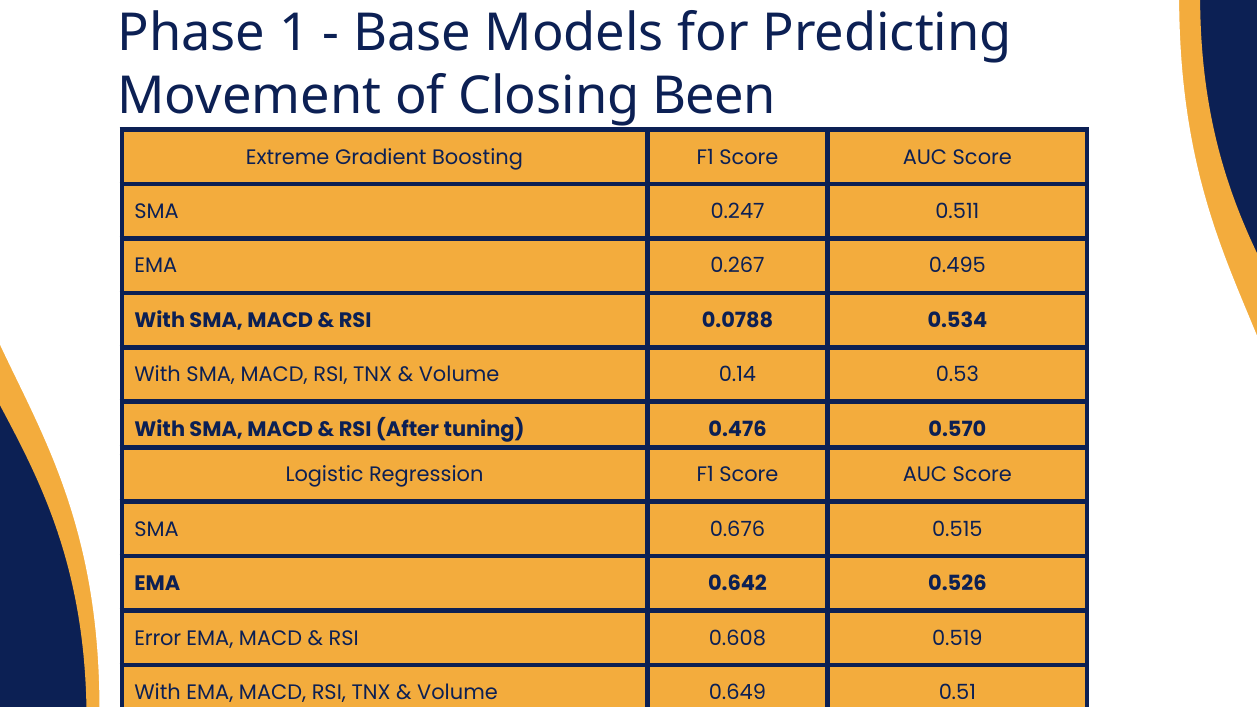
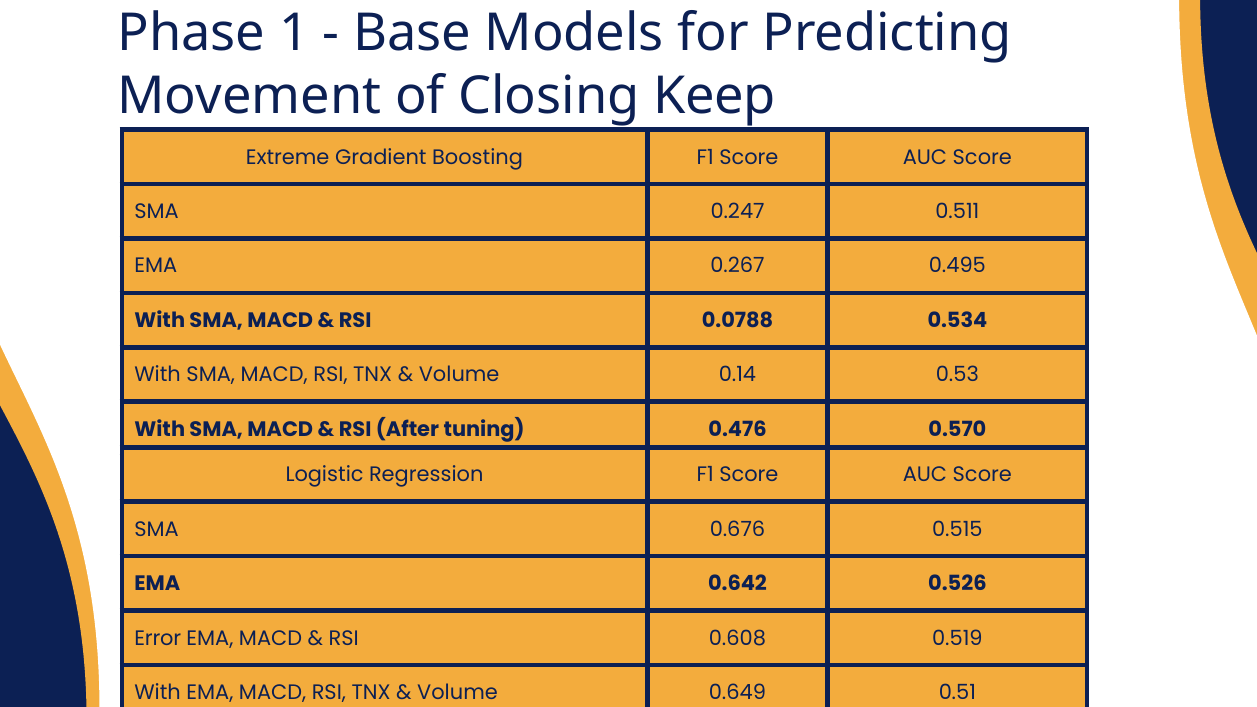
Been: Been -> Keep
